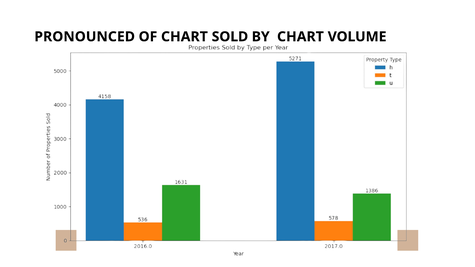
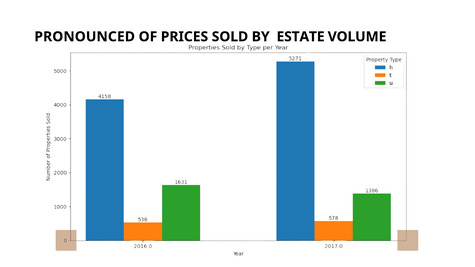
OF CHART: CHART -> PRICES
BY CHART: CHART -> ESTATE
